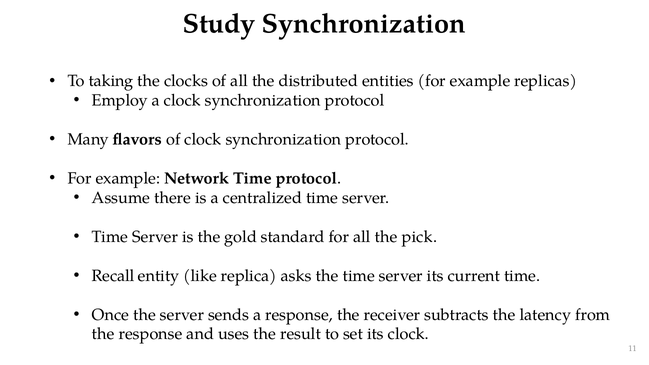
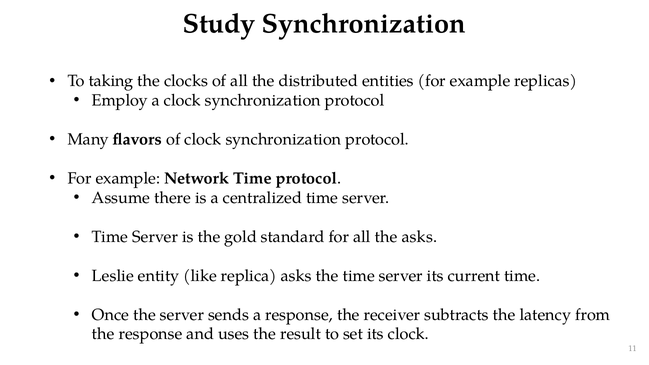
the pick: pick -> asks
Recall: Recall -> Leslie
